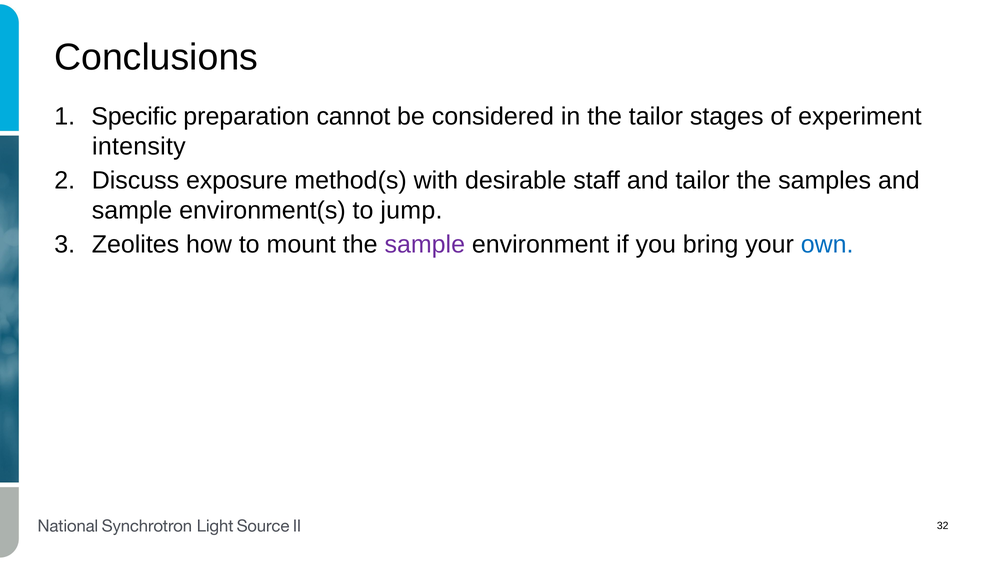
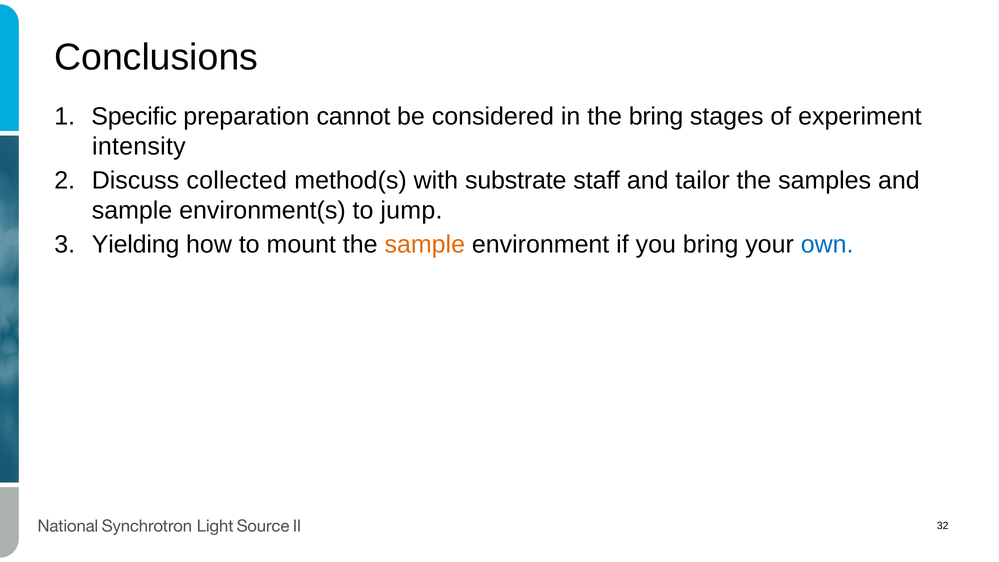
the tailor: tailor -> bring
exposure: exposure -> collected
desirable: desirable -> substrate
Zeolites: Zeolites -> Yielding
sample at (425, 245) colour: purple -> orange
